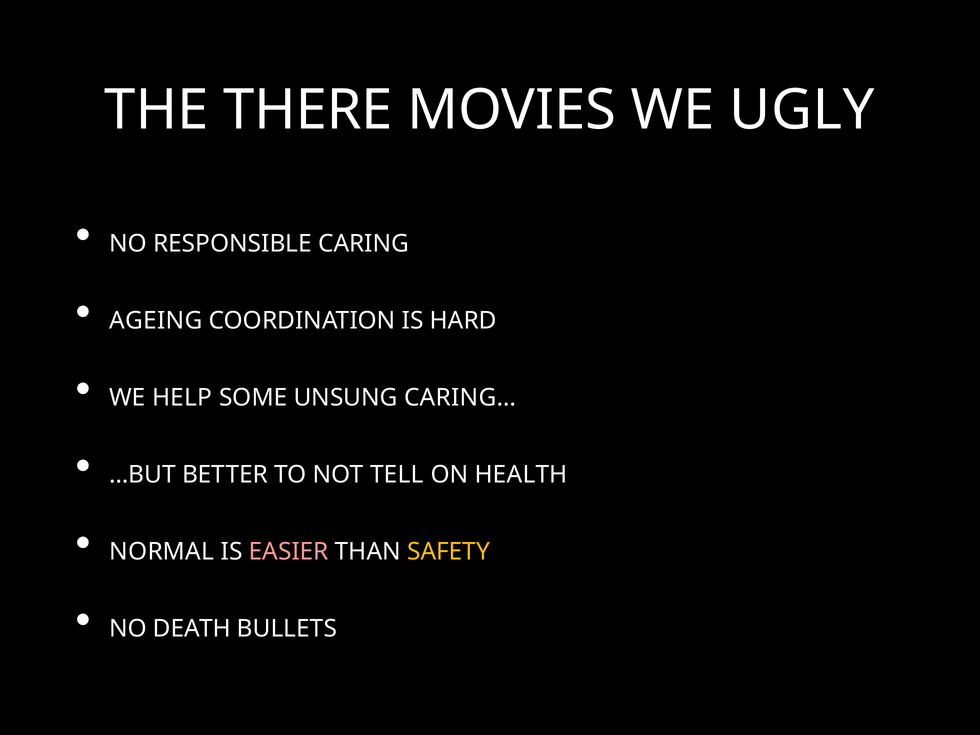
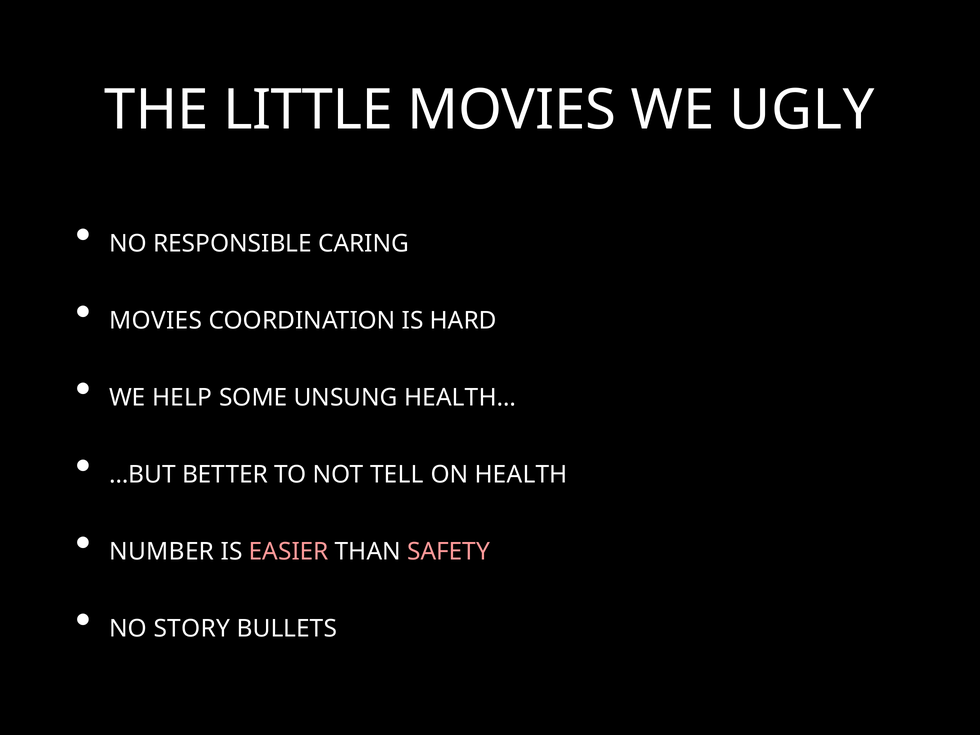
THERE: THERE -> LITTLE
AGEING at (156, 321): AGEING -> MOVIES
CARING…: CARING… -> HEALTH…
NORMAL: NORMAL -> NUMBER
SAFETY colour: yellow -> pink
DEATH: DEATH -> STORY
